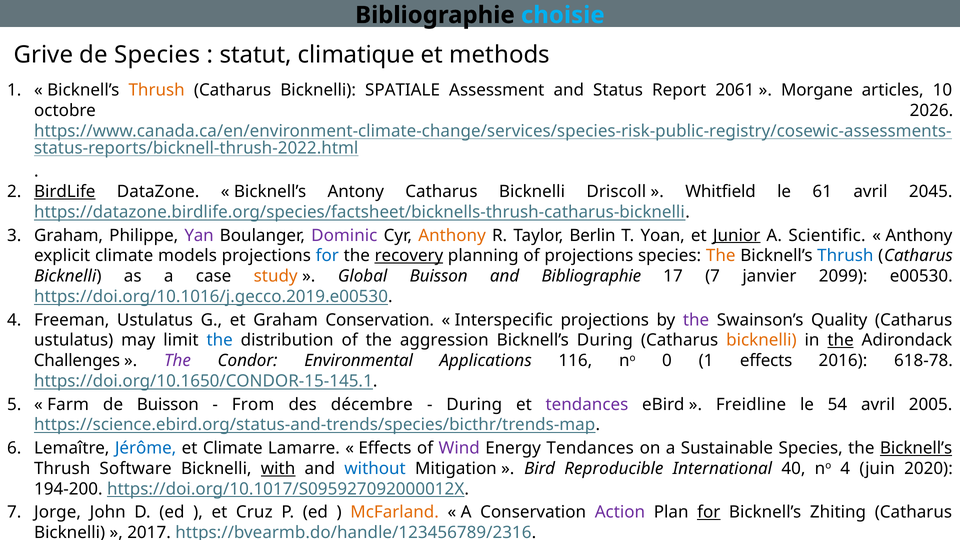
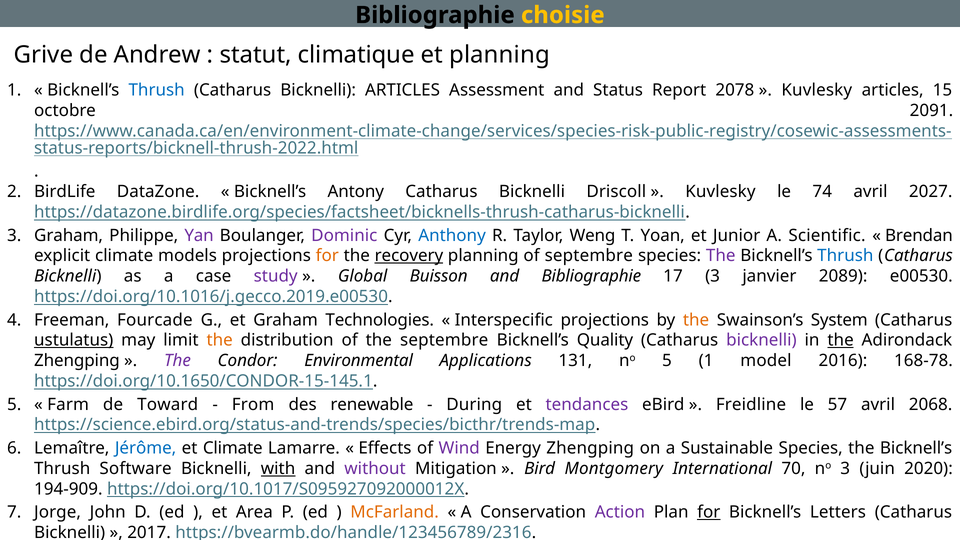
choisie colour: light blue -> yellow
de Species: Species -> Andrew
et methods: methods -> planning
Thrush at (157, 90) colour: orange -> blue
Bicknelli SPATIALE: SPATIALE -> ARTICLES
2061: 2061 -> 2078
Morgane at (817, 90): Morgane -> Kuvlesky
articles 10: 10 -> 15
2026: 2026 -> 2091
BirdLife underline: present -> none
Whitfield at (721, 192): Whitfield -> Kuvlesky
61: 61 -> 74
2045: 2045 -> 2027
Anthony at (452, 235) colour: orange -> blue
Berlin: Berlin -> Weng
Junior underline: present -> none
Anthony at (919, 235): Anthony -> Brendan
for at (327, 256) colour: blue -> orange
of projections: projections -> septembre
The at (721, 256) colour: orange -> purple
study colour: orange -> purple
17 7: 7 -> 3
2099: 2099 -> 2089
Freeman Ustulatus: Ustulatus -> Fourcade
Graham Conservation: Conservation -> Technologies
the at (696, 320) colour: purple -> orange
Quality: Quality -> System
ustulatus at (74, 340) underline: none -> present
the at (220, 340) colour: blue -> orange
the aggression: aggression -> septembre
Bicknell’s During: During -> Quality
bicknelli at (761, 340) colour: orange -> purple
Challenges at (77, 361): Challenges -> Zhengping
116: 116 -> 131
no 0: 0 -> 5
1 effects: effects -> model
618‑78: 618‑78 -> 168‑78
de Buisson: Buisson -> Toward
décembre: décembre -> renewable
54: 54 -> 57
2005: 2005 -> 2068
Energy Tendances: Tendances -> Zhengping
Bicknell’s at (916, 448) underline: present -> none
without colour: blue -> purple
Reproducible: Reproducible -> Montgomery
40: 40 -> 70
no 4: 4 -> 3
194‑200: 194‑200 -> 194‑909
Cruz: Cruz -> Area
Zhiting: Zhiting -> Letters
